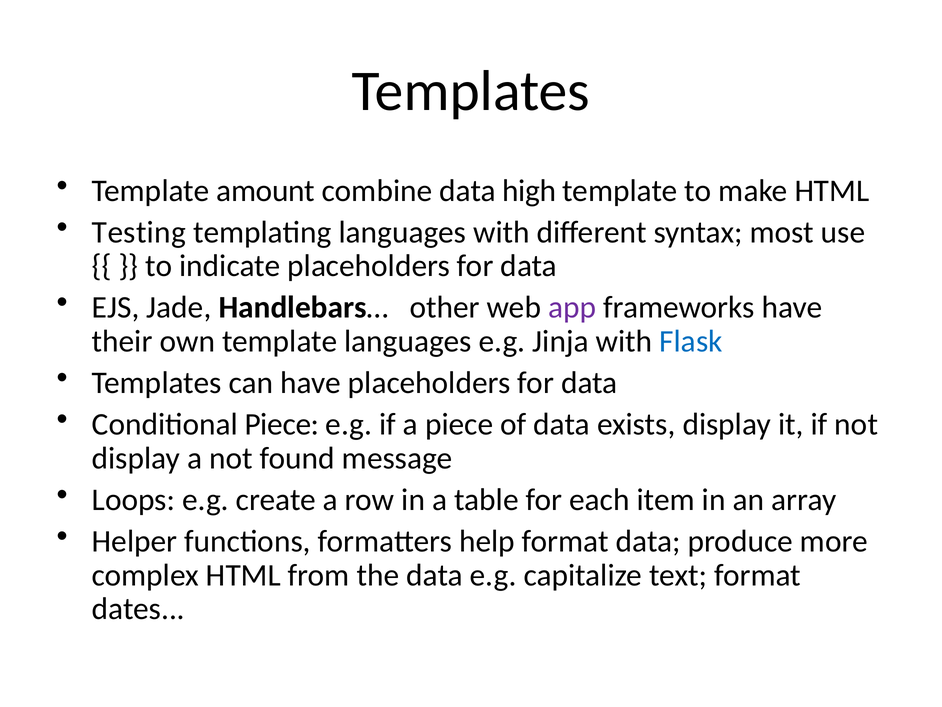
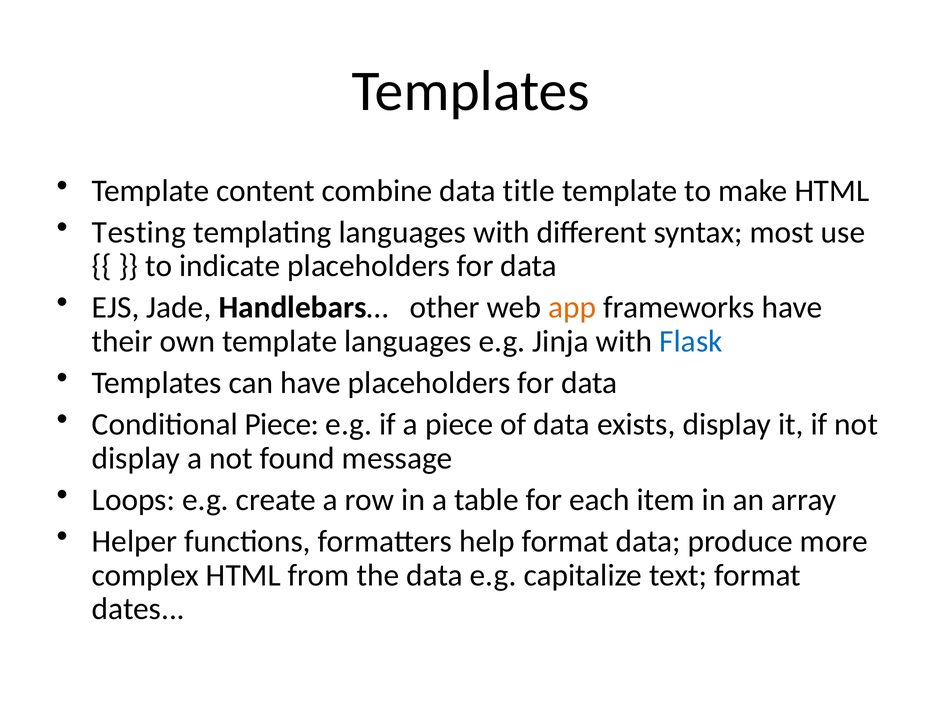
amount: amount -> content
high: high -> title
app colour: purple -> orange
